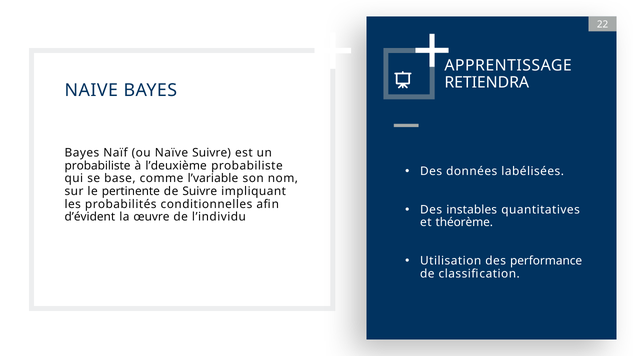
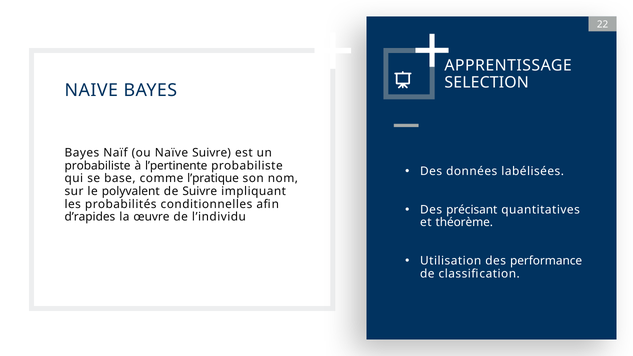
RETIENDRA: RETIENDRA -> SELECTION
l’deuxième: l’deuxième -> l’pertinente
l’variable: l’variable -> l’pratique
pertinente: pertinente -> polyvalent
instables: instables -> précisant
d’évident: d’évident -> d’rapides
